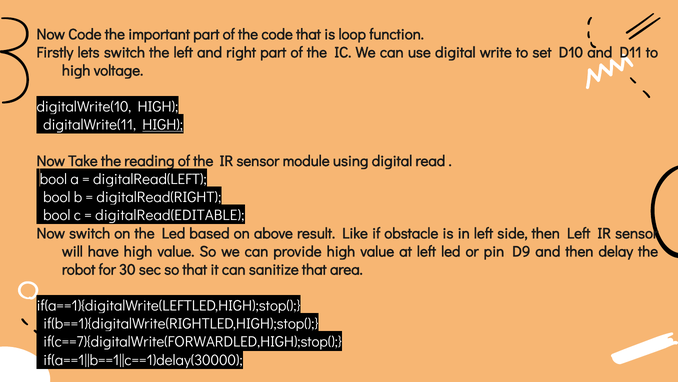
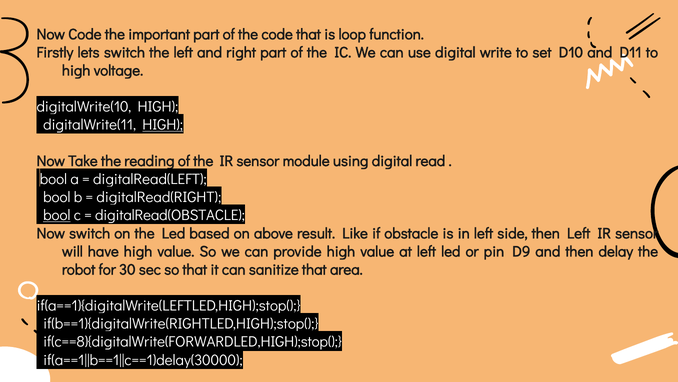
bool at (57, 215) underline: none -> present
digitalRead(EDITABLE: digitalRead(EDITABLE -> digitalRead(OBSTACLE
if(c==7){digitalWrite(FORWARDLED,HIGH);stop(: if(c==7){digitalWrite(FORWARDLED,HIGH);stop( -> if(c==8){digitalWrite(FORWARDLED,HIGH);stop(
